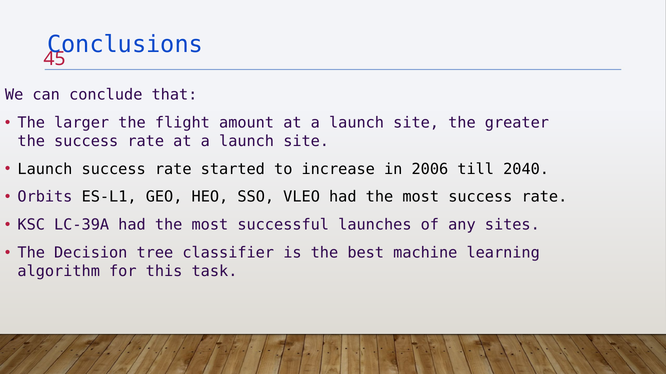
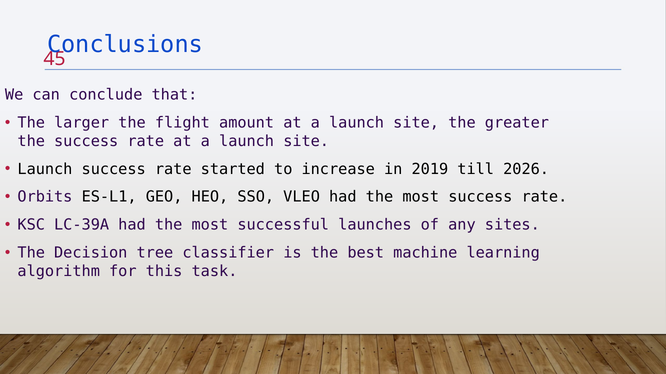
2006: 2006 -> 2019
2040: 2040 -> 2026
